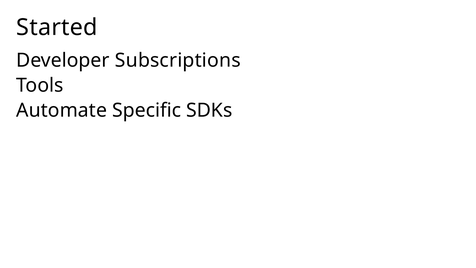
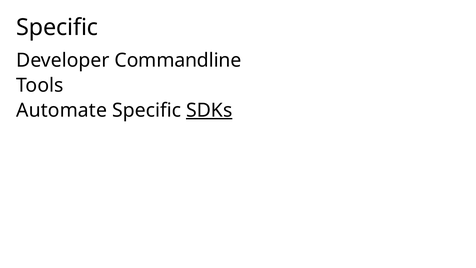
Started at (57, 27): Started -> Specific
Subscriptions: Subscriptions -> Commandline
SDKs underline: none -> present
